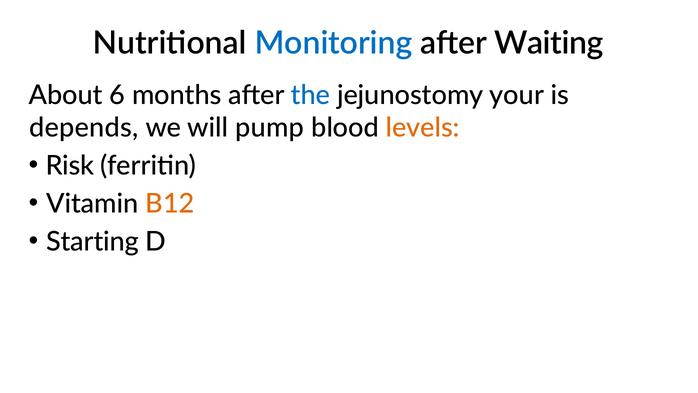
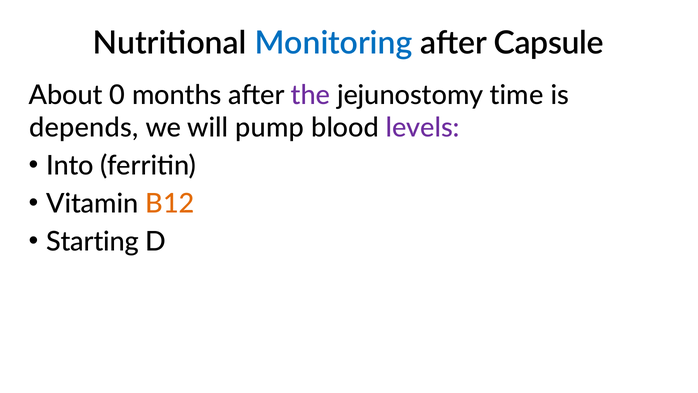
Waiting: Waiting -> Capsule
6: 6 -> 0
the colour: blue -> purple
your: your -> time
levels colour: orange -> purple
Risk: Risk -> Into
